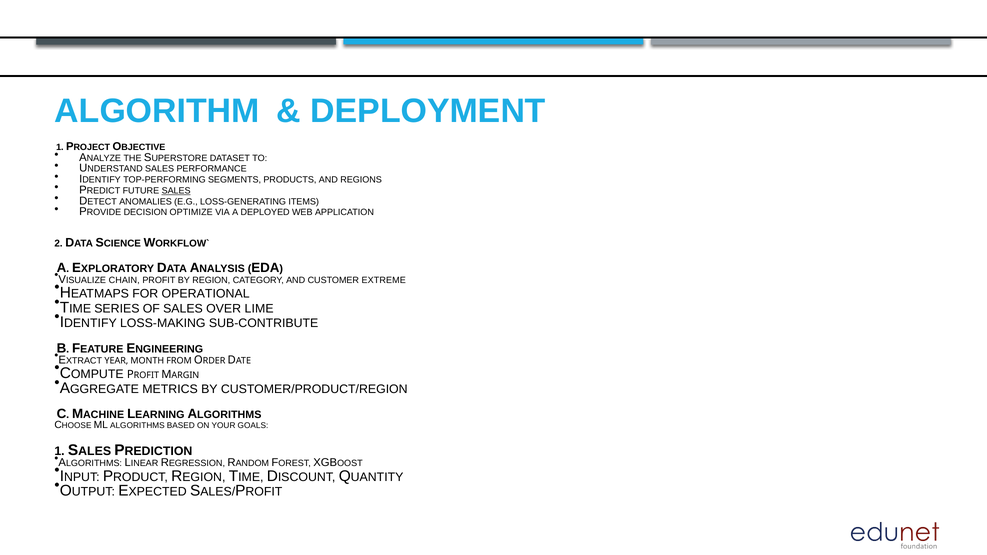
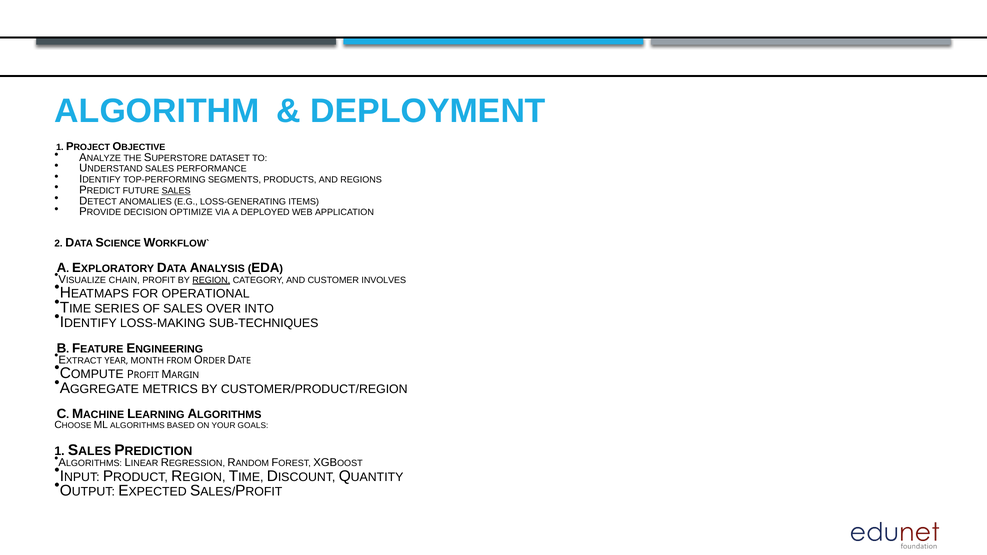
REGION underline: none -> present
EXTREME: EXTREME -> INVOLVES
LIME: LIME -> INTO
SUB-CONTRIBUTE: SUB-CONTRIBUTE -> SUB-TECHNIQUES
